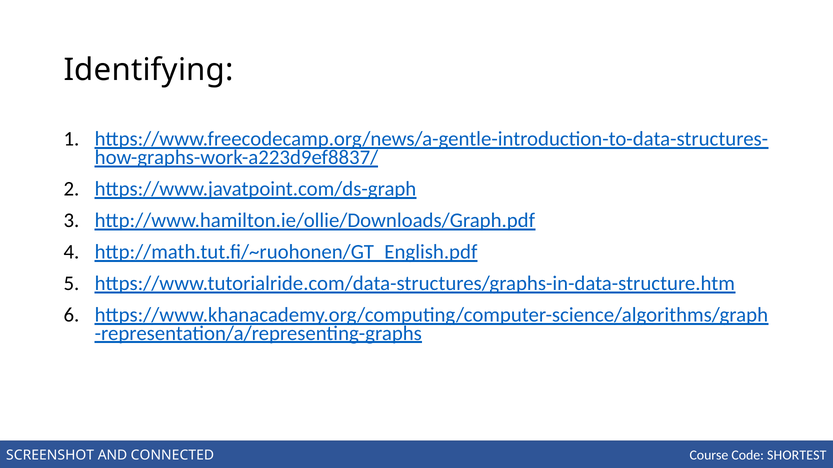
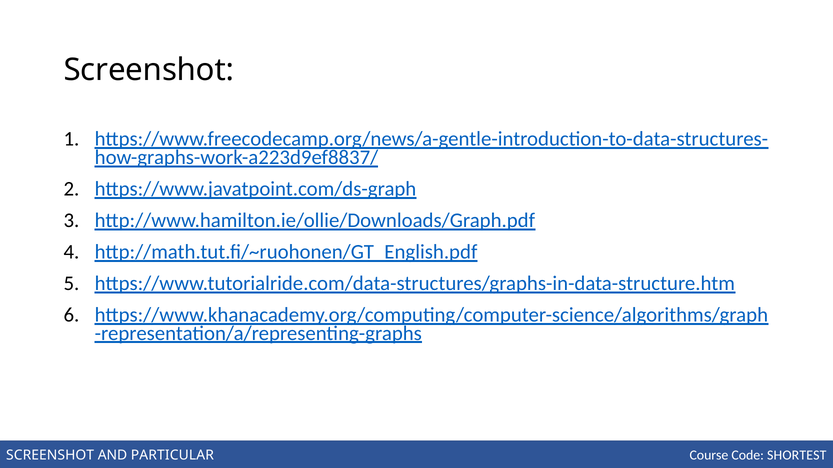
Identifying at (149, 70): Identifying -> Screenshot
CONNECTED: CONNECTED -> PARTICULAR
